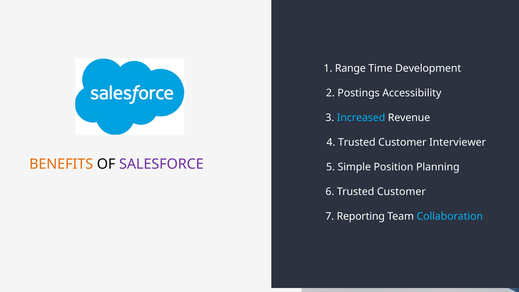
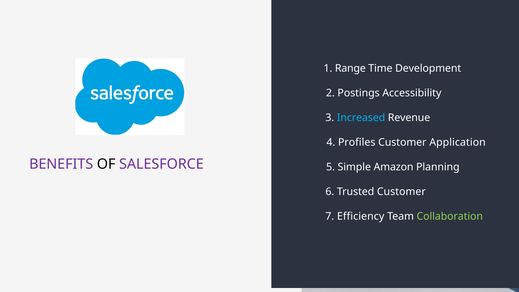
4 Trusted: Trusted -> Profiles
Interviewer: Interviewer -> Application
BENEFITS colour: orange -> purple
Position: Position -> Amazon
Reporting: Reporting -> Efficiency
Collaboration colour: light blue -> light green
